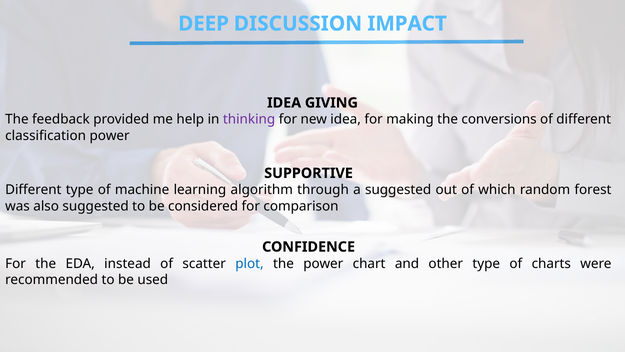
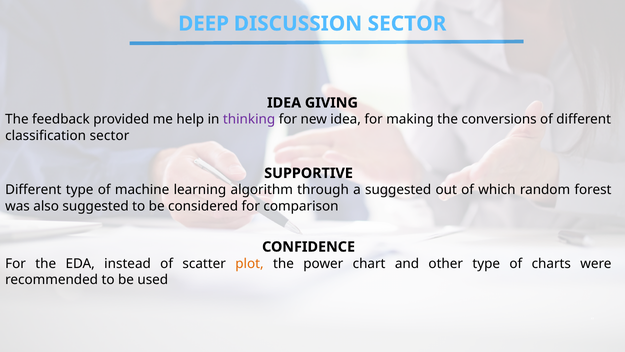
DISCUSSION IMPACT: IMPACT -> SECTOR
classification power: power -> sector
plot colour: blue -> orange
